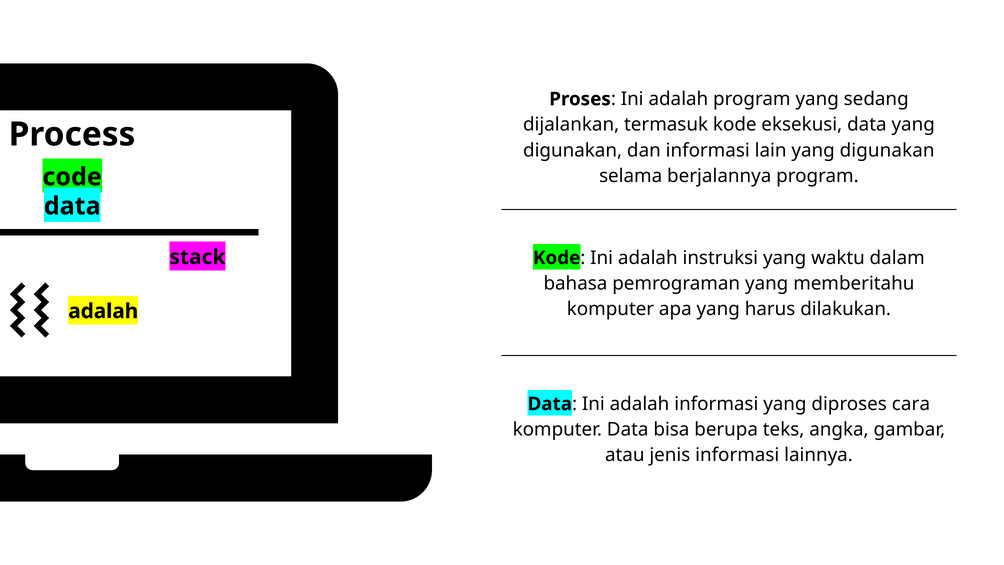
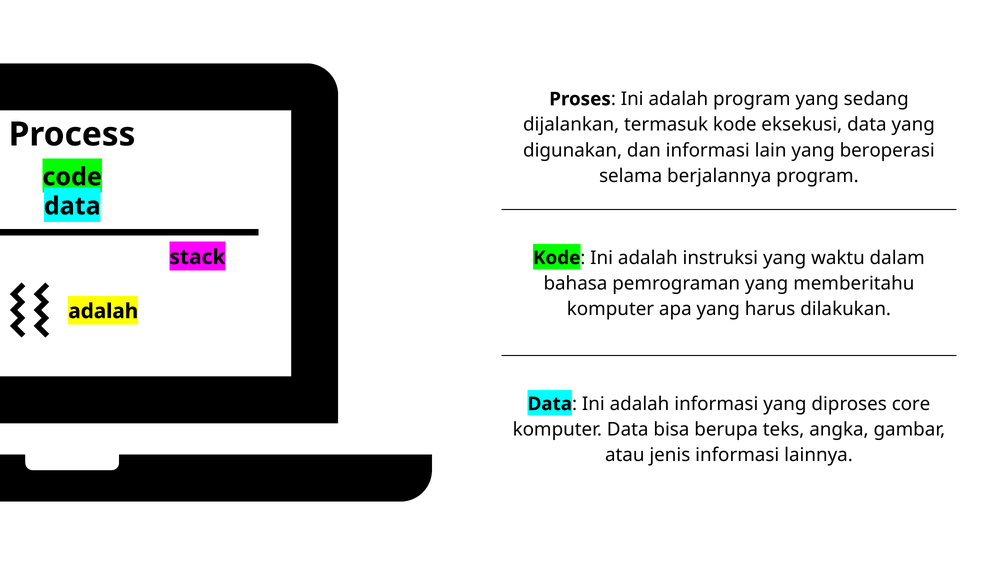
lain yang digunakan: digunakan -> beroperasi
cara: cara -> core
